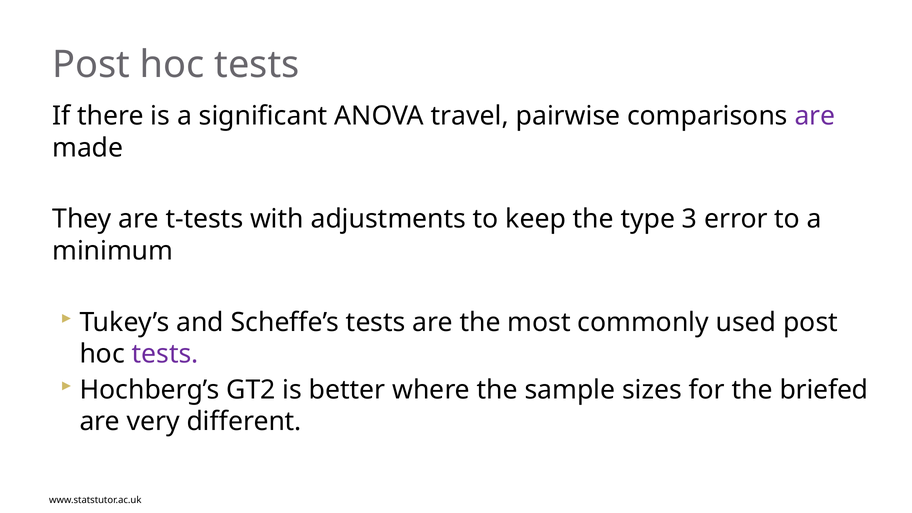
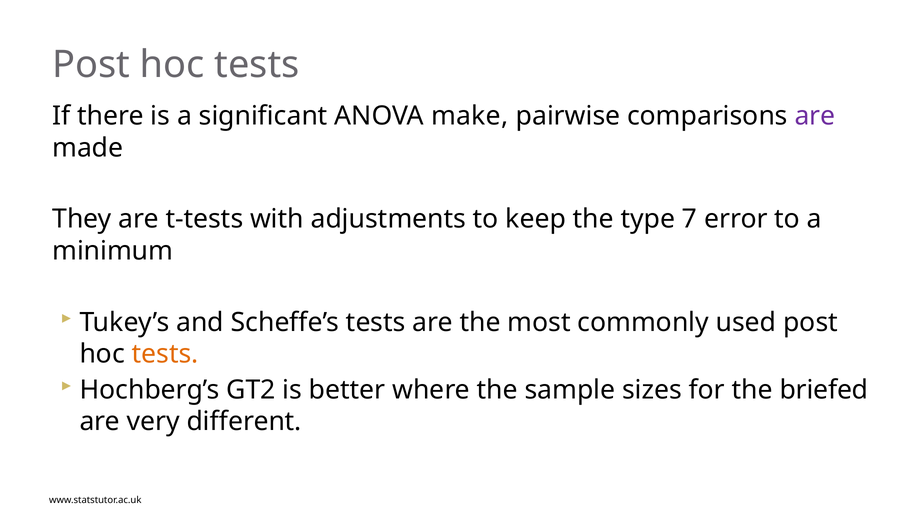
travel: travel -> make
3: 3 -> 7
tests at (165, 354) colour: purple -> orange
